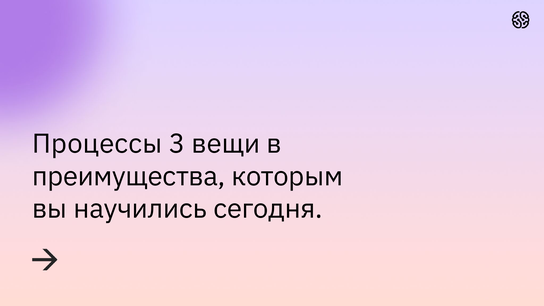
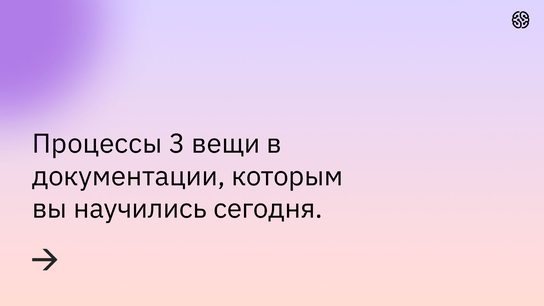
преимущества: преимущества -> документации
